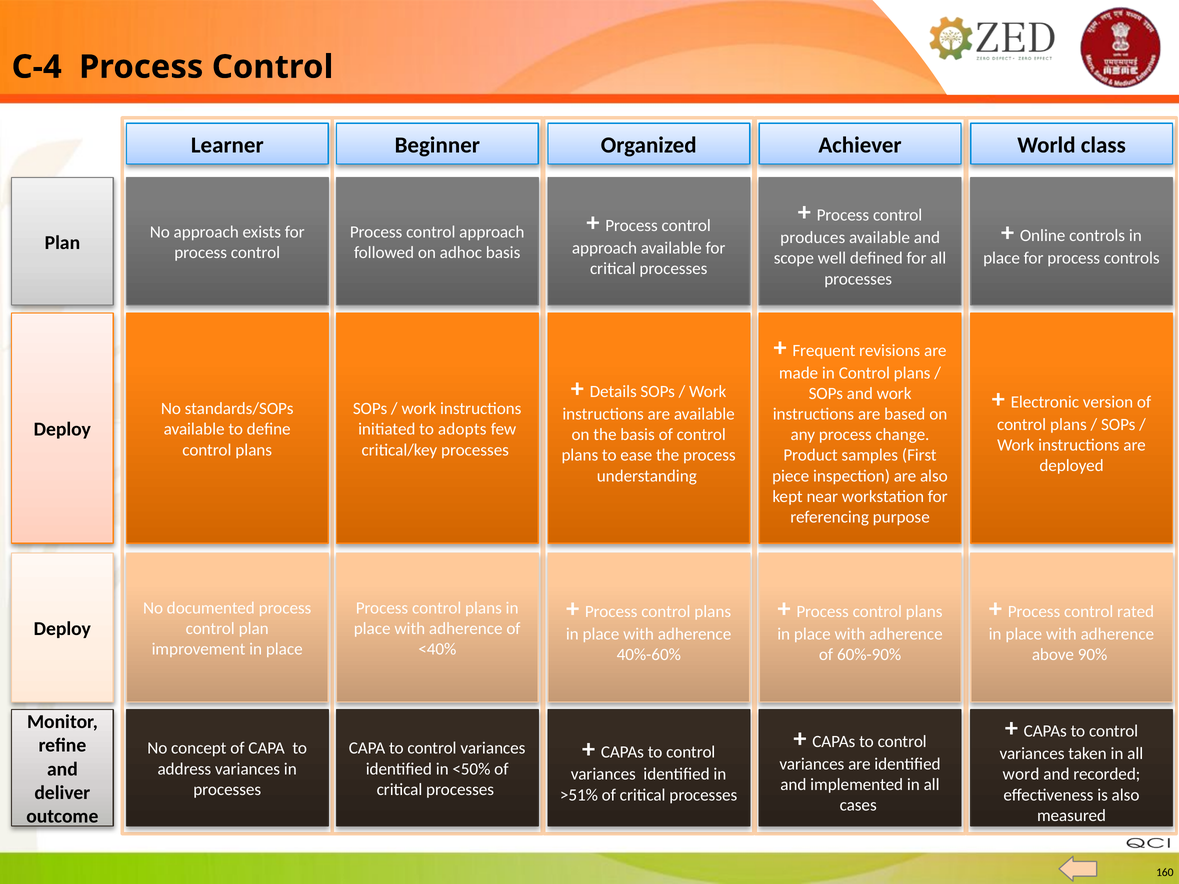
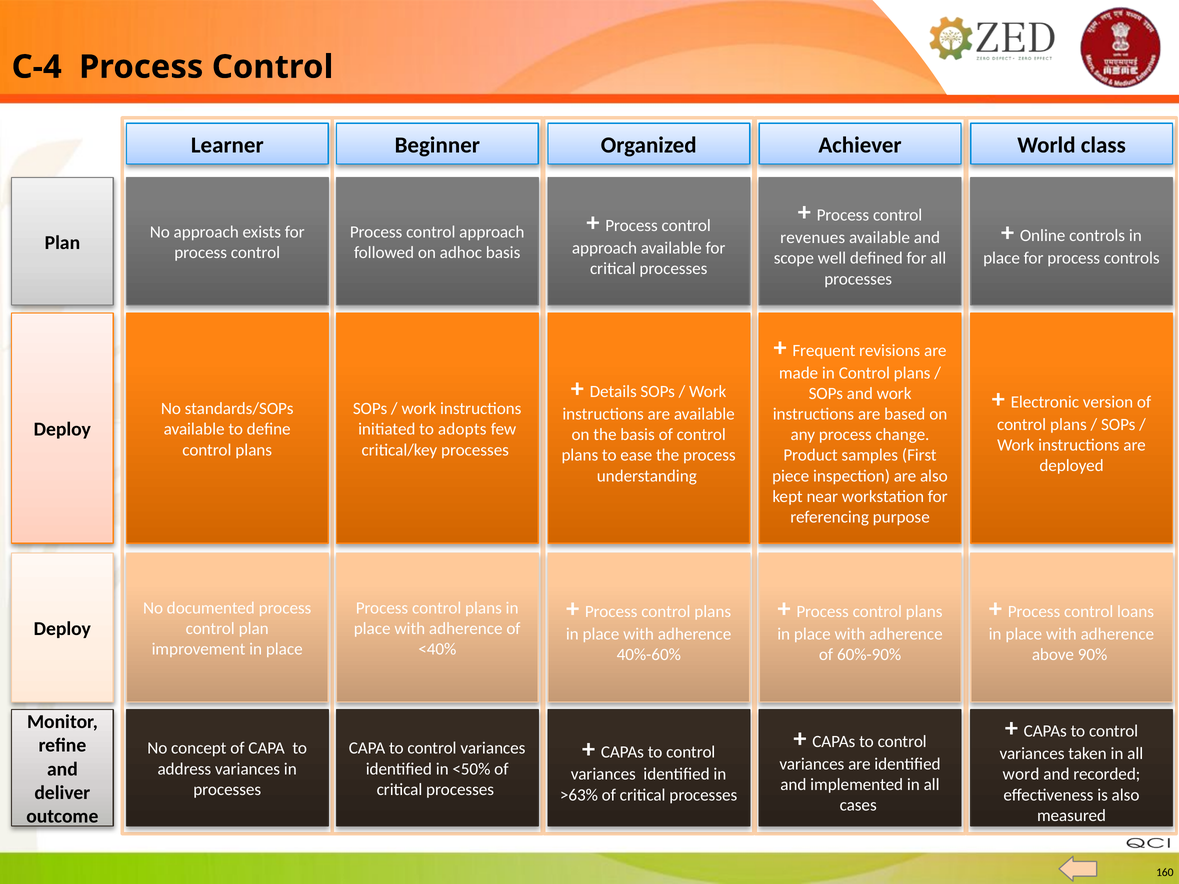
produces: produces -> revenues
rated: rated -> loans
>51%: >51% -> >63%
